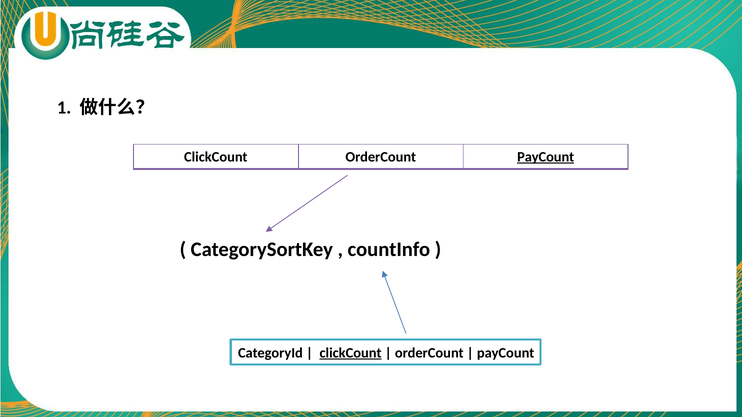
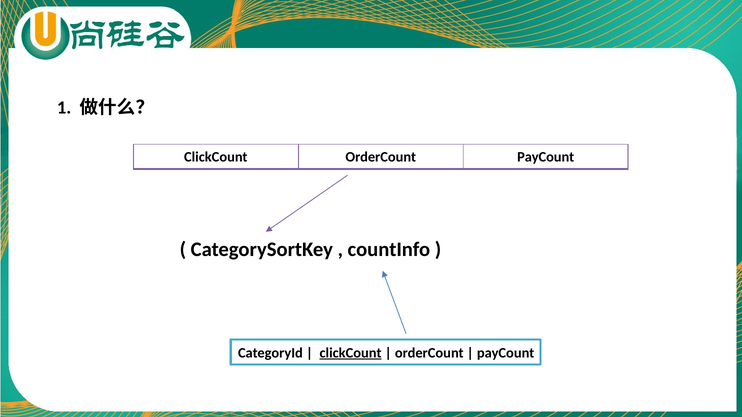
PayCount at (546, 157) underline: present -> none
